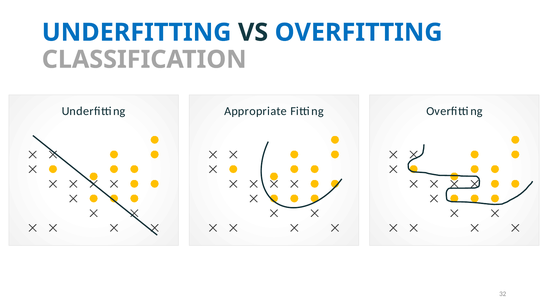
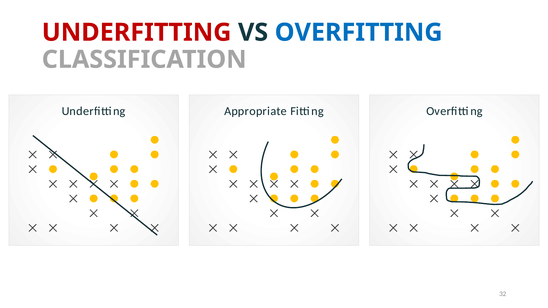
UNDERFITTING at (137, 32) colour: blue -> red
